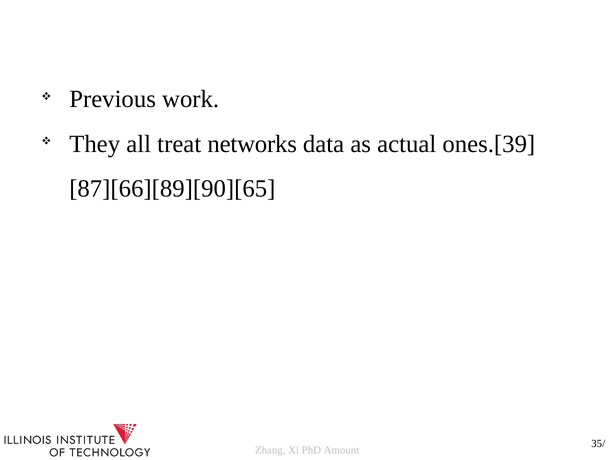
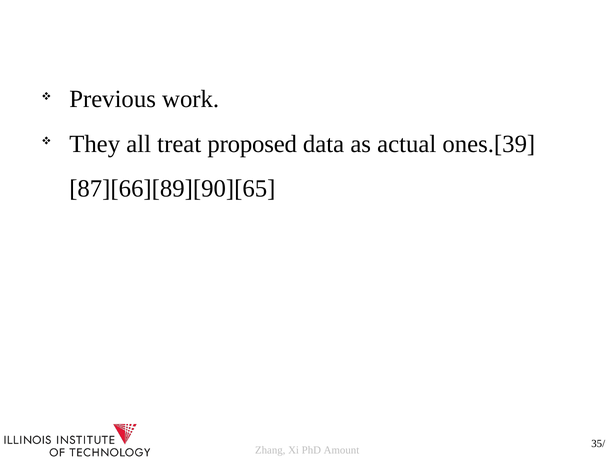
networks: networks -> proposed
